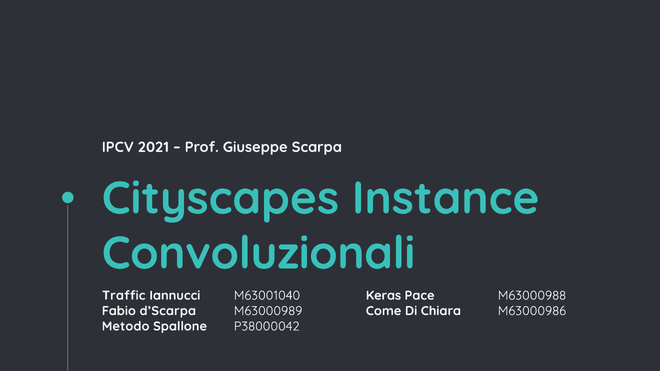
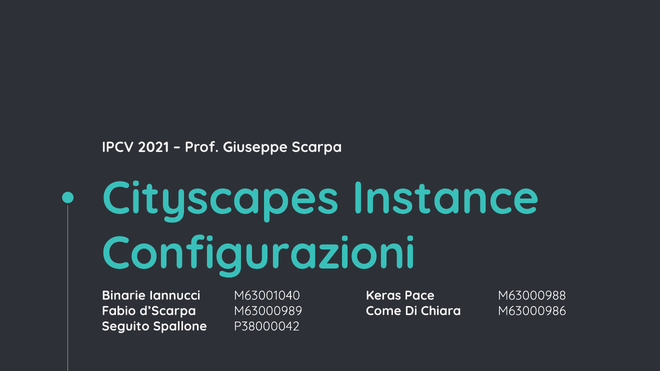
Convoluzionali: Convoluzionali -> Configurazioni
Traffic: Traffic -> Binarie
Metodo: Metodo -> Seguito
